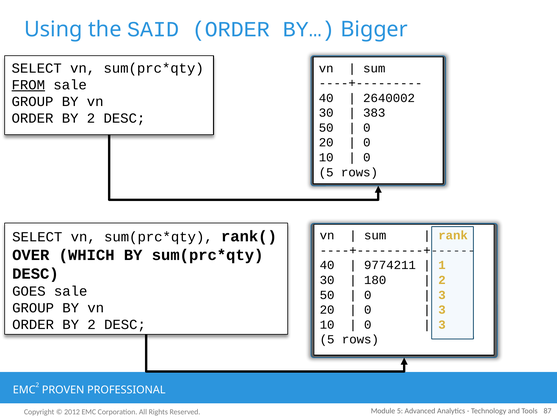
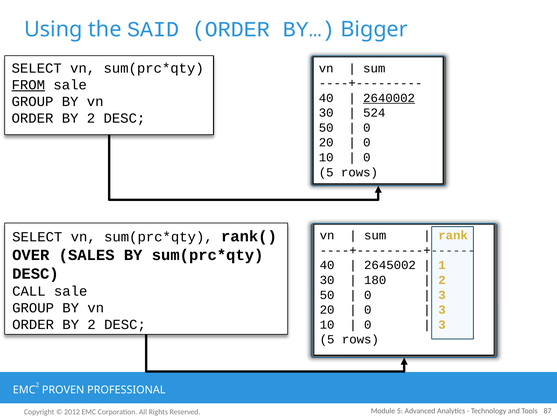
2640002 underline: none -> present
383: 383 -> 524
WHICH: WHICH -> SALES
9774211: 9774211 -> 2645002
GOES: GOES -> CALL
